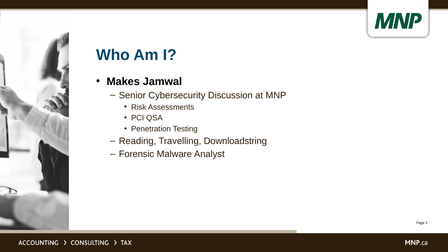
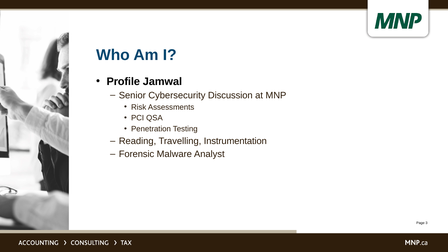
Makes: Makes -> Profile
Downloadstring: Downloadstring -> Instrumentation
